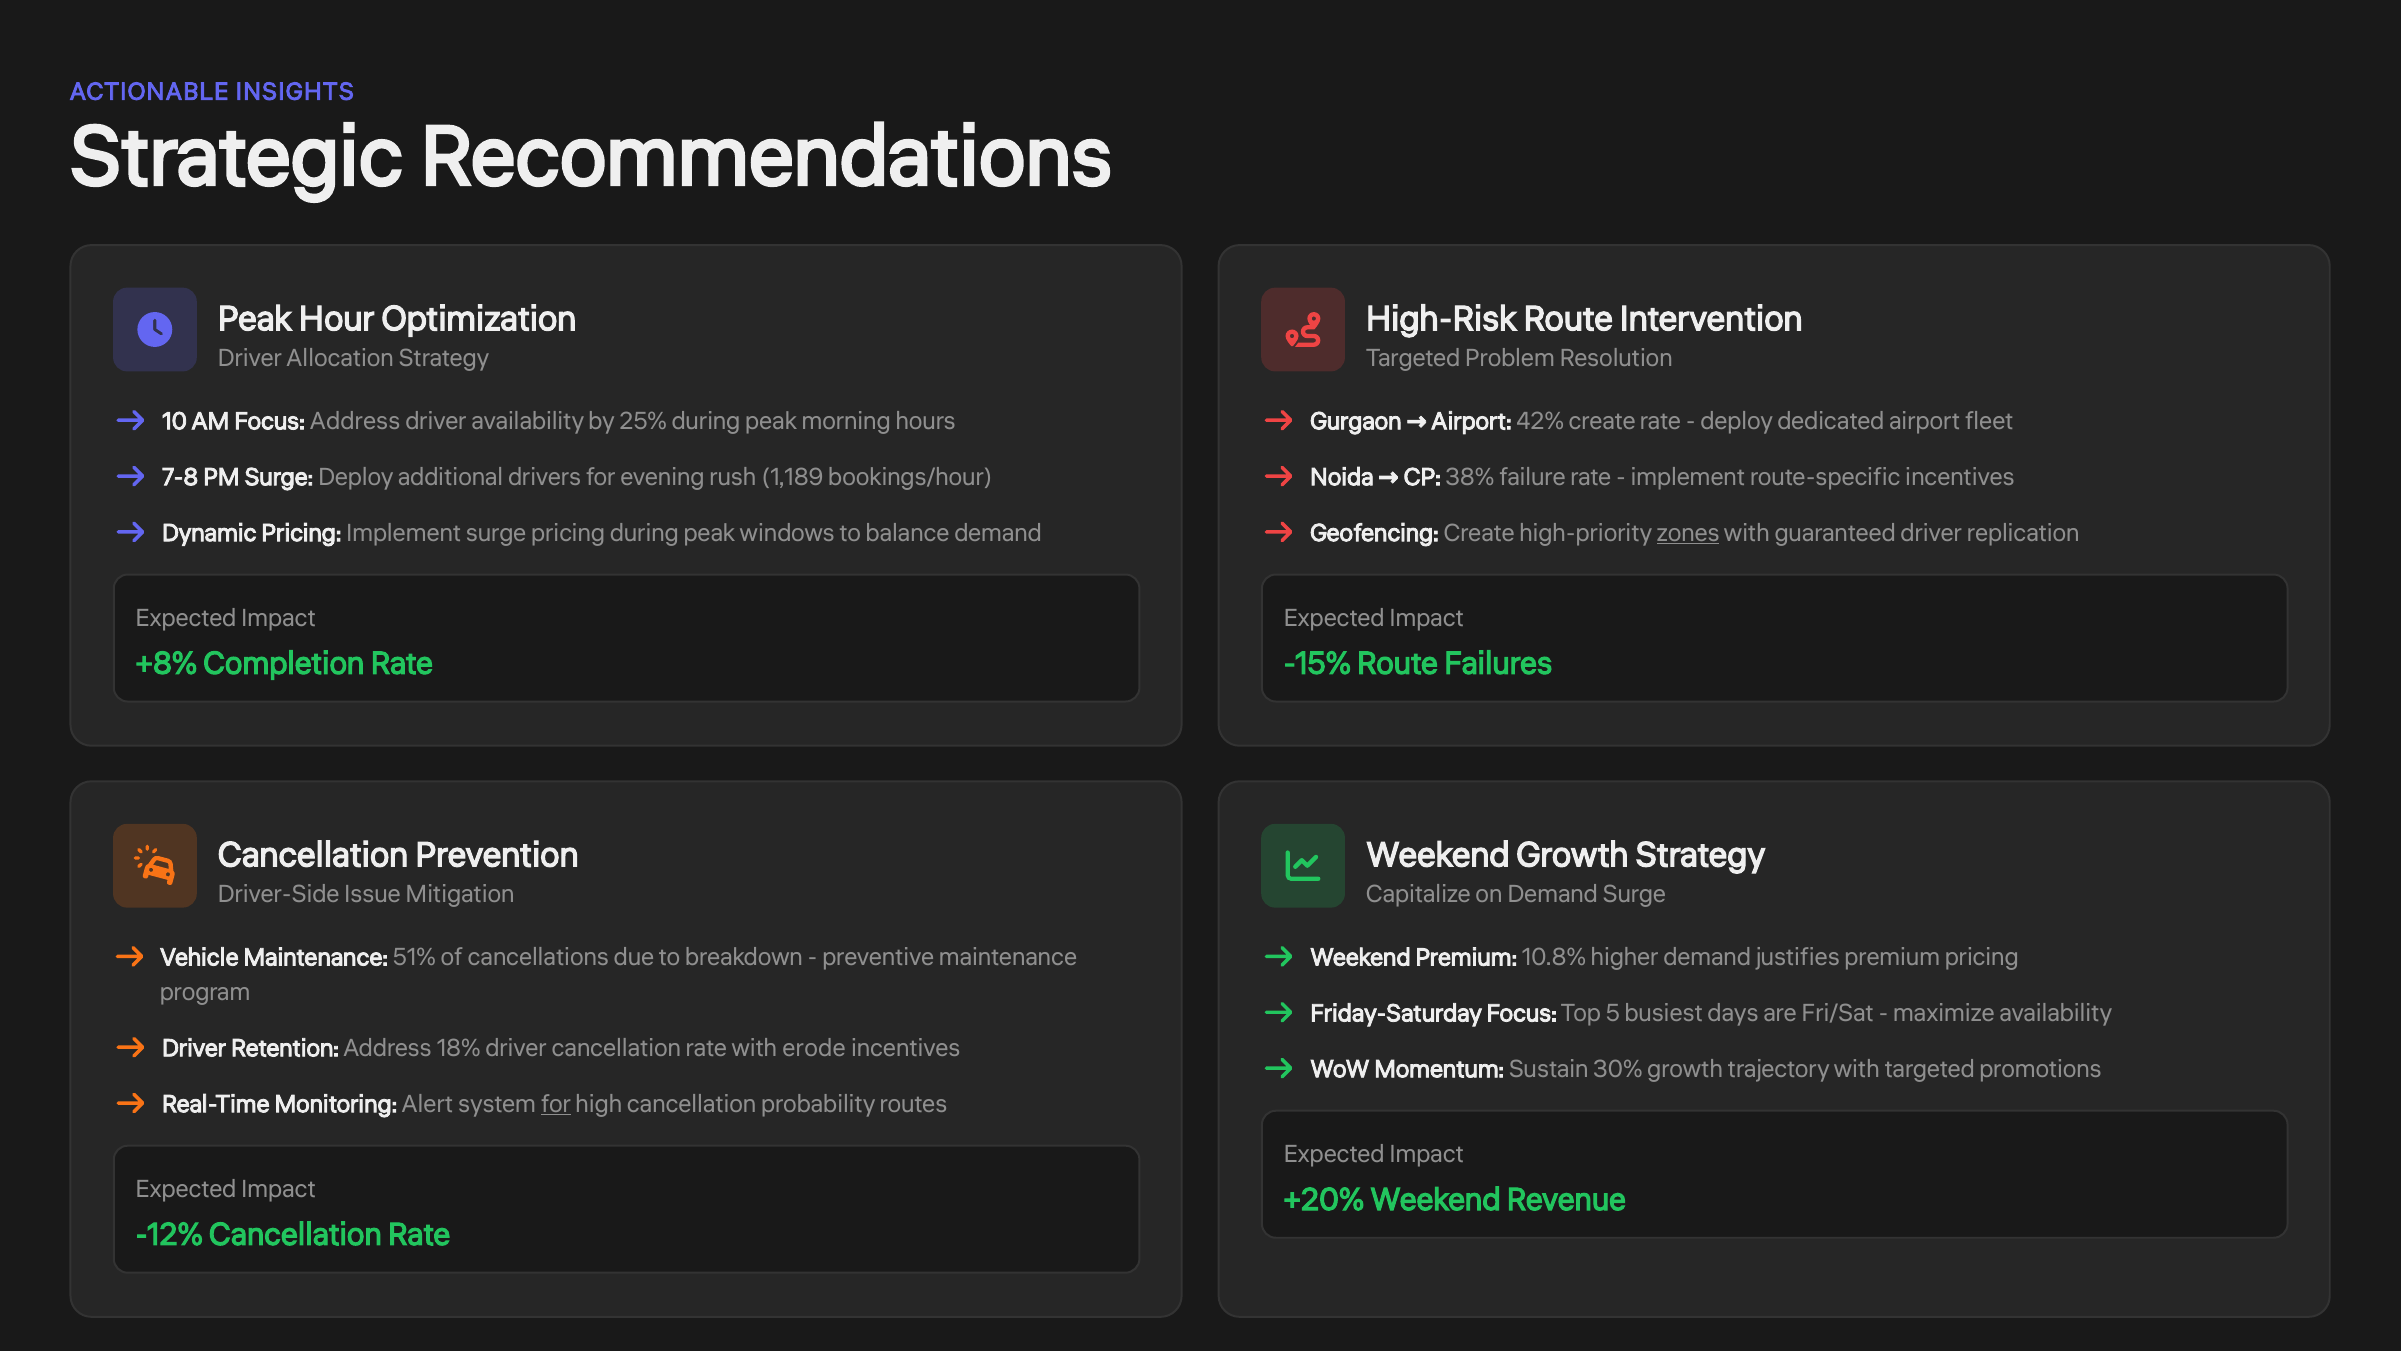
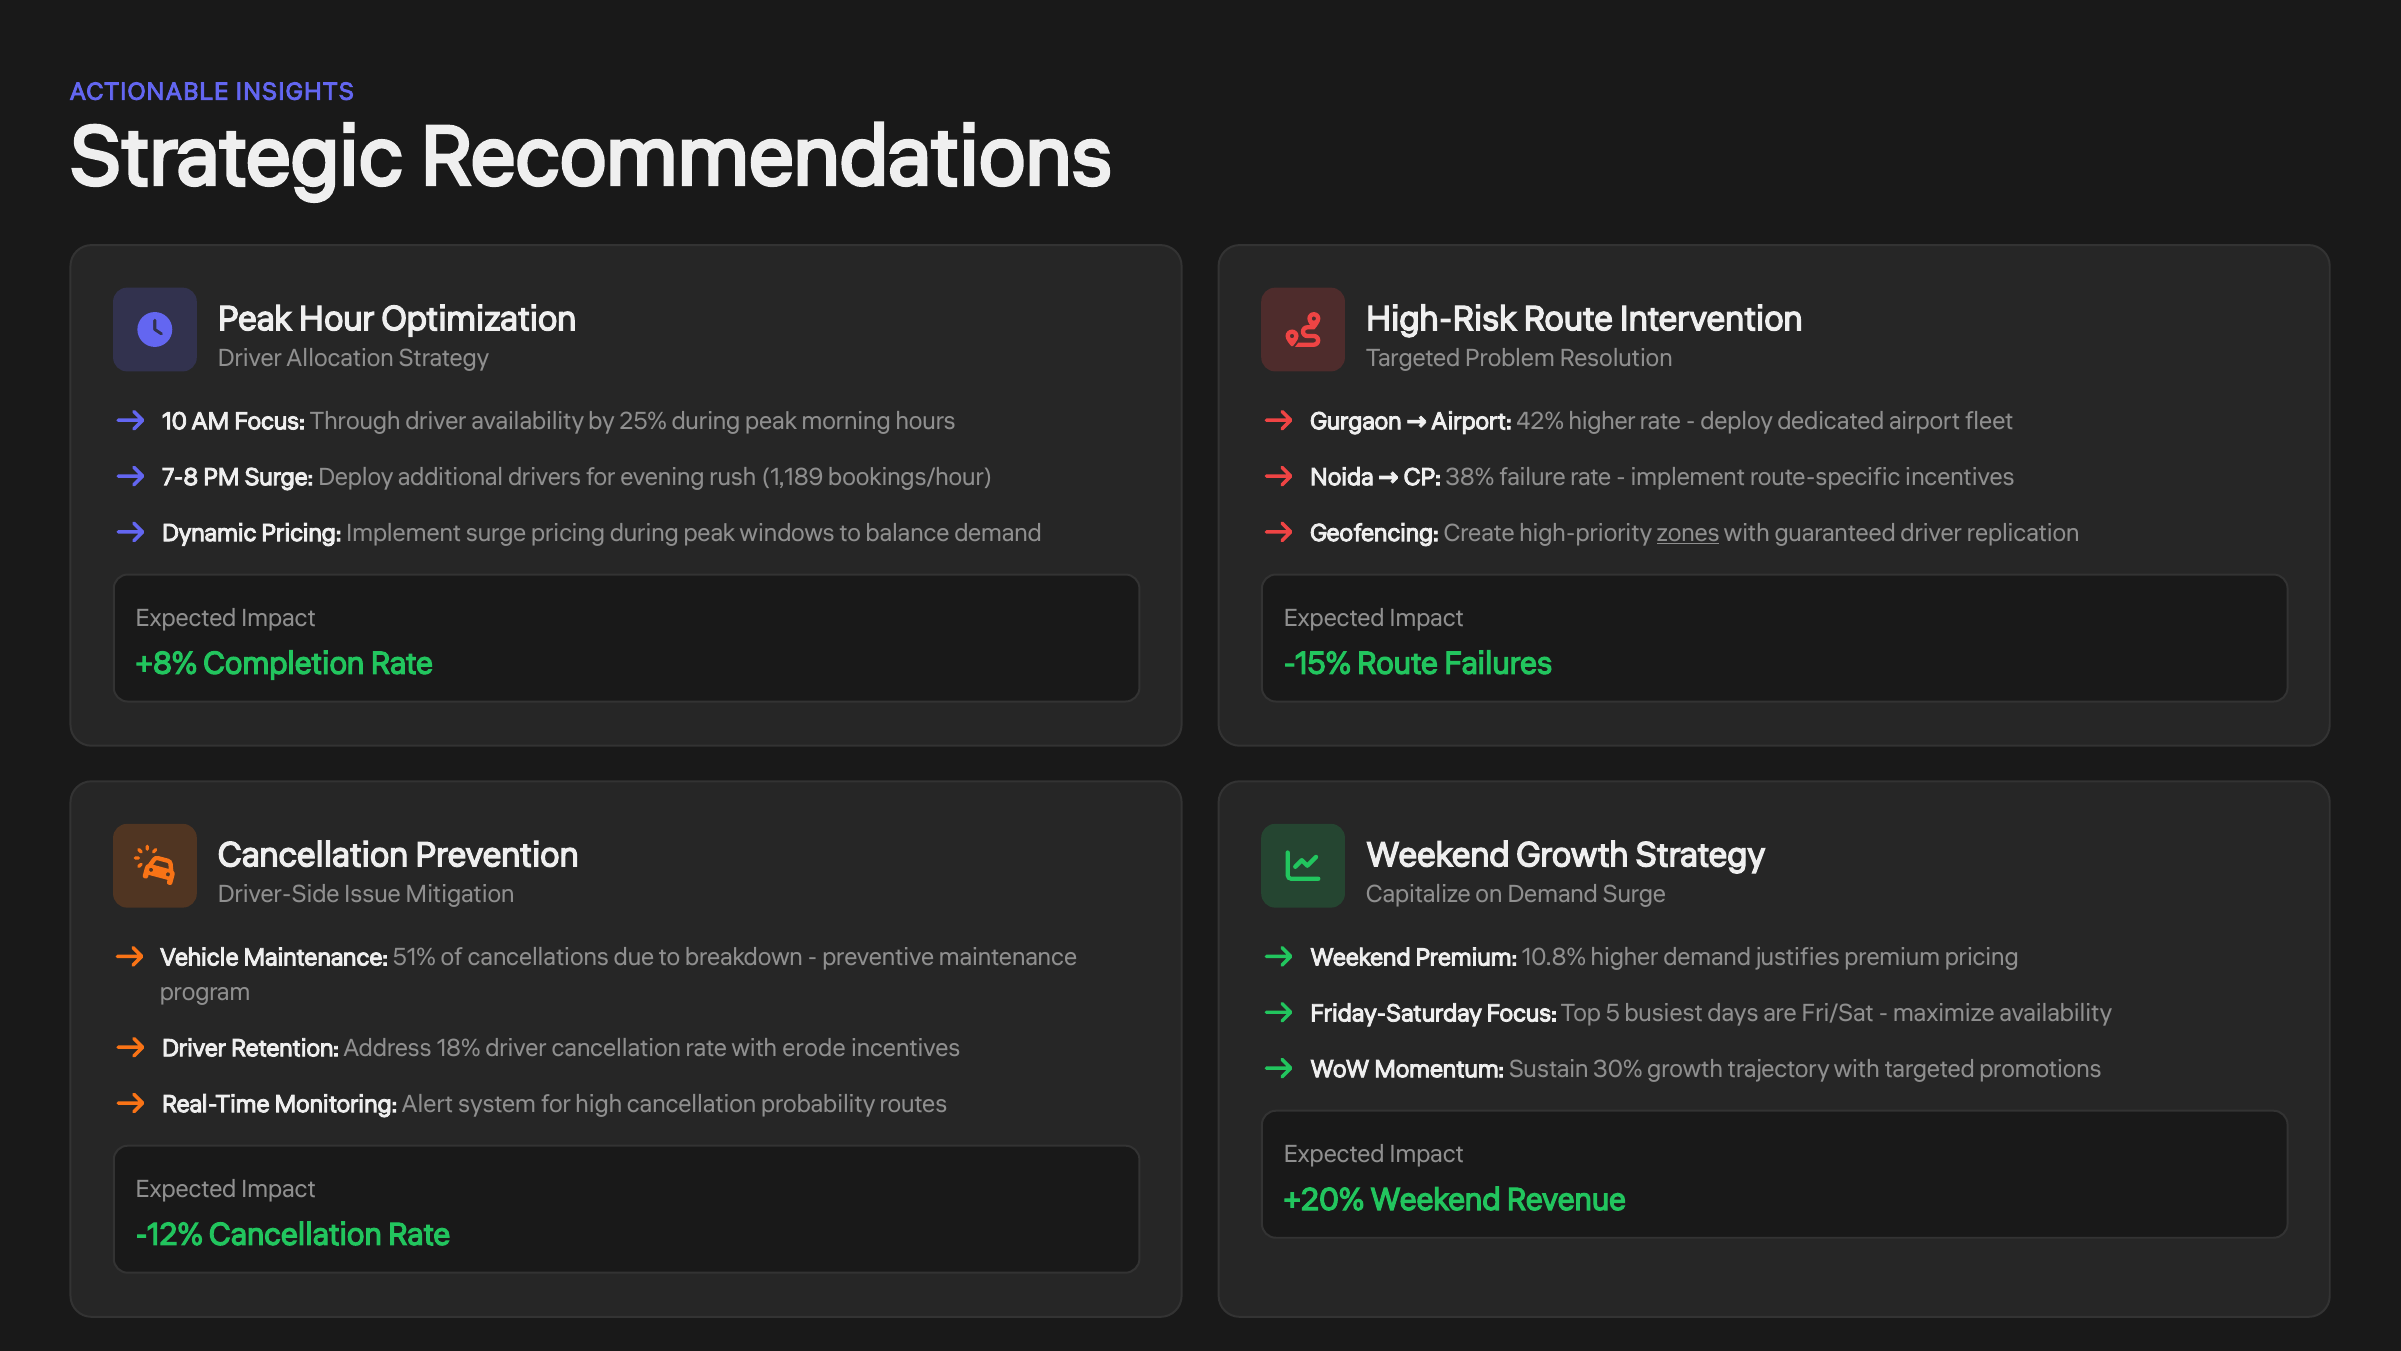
42% create: create -> higher
Focus Address: Address -> Through
for at (556, 1104) underline: present -> none
